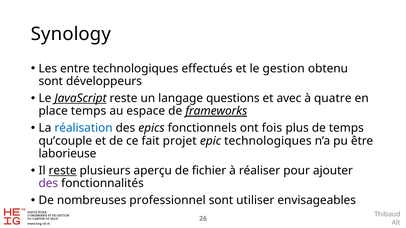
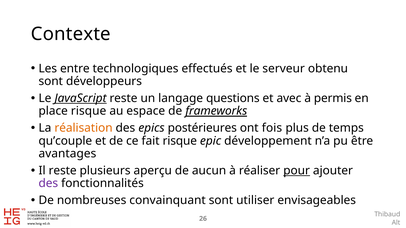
Synology: Synology -> Contexte
gestion: gestion -> serveur
quatre: quatre -> permis
place temps: temps -> risque
réalisation colour: blue -> orange
fonctionnels: fonctionnels -> postérieures
fait projet: projet -> risque
epic technologiques: technologiques -> développement
laborieuse: laborieuse -> avantages
reste at (63, 171) underline: present -> none
fichier: fichier -> aucun
pour underline: none -> present
professionnel: professionnel -> convainquant
